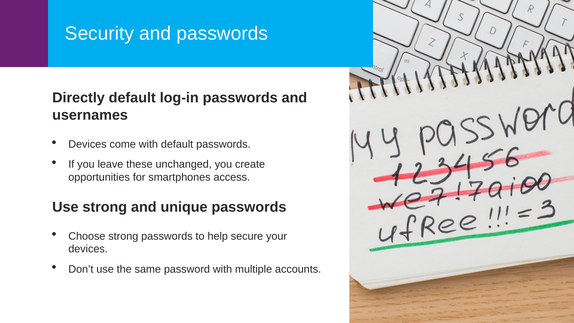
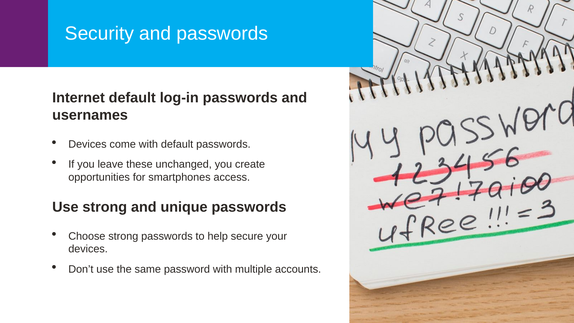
Directly: Directly -> Internet
